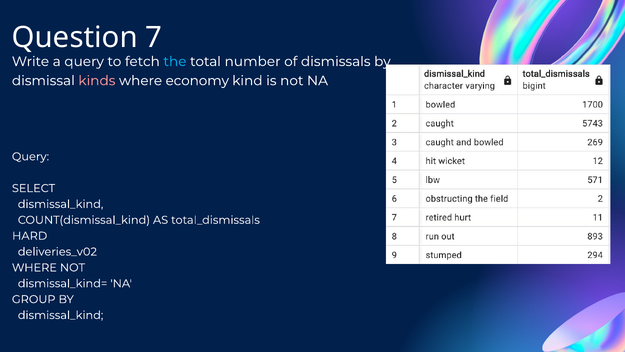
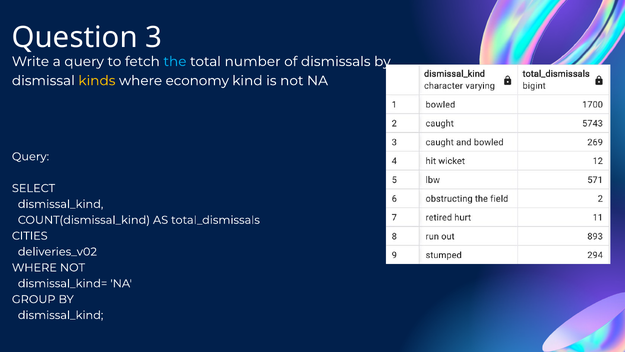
7: 7 -> 3
kinds colour: pink -> yellow
HARD: HARD -> CITIES
